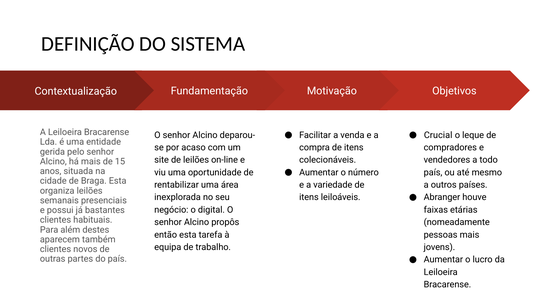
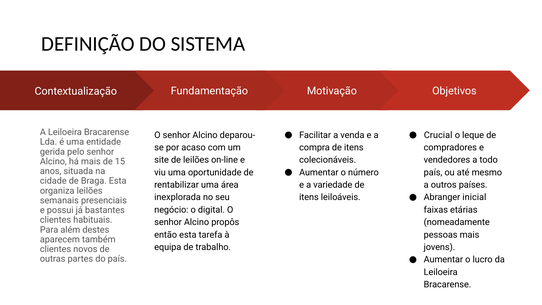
houve: houve -> inicial
